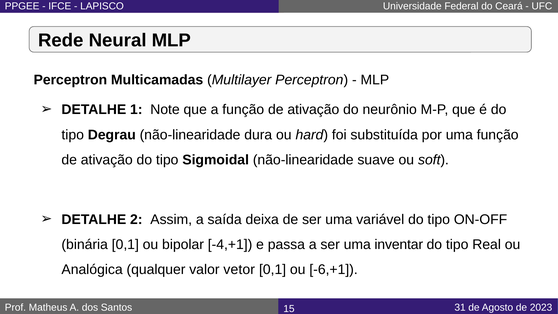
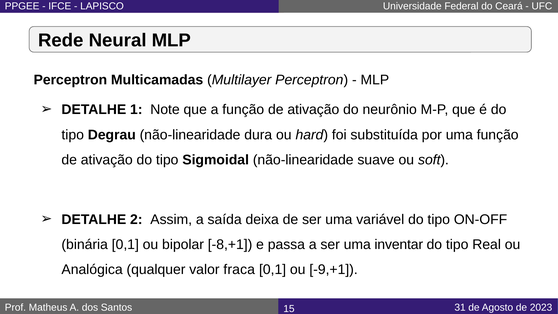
-4,+1: -4,+1 -> -8,+1
vetor: vetor -> fraca
-6,+1: -6,+1 -> -9,+1
